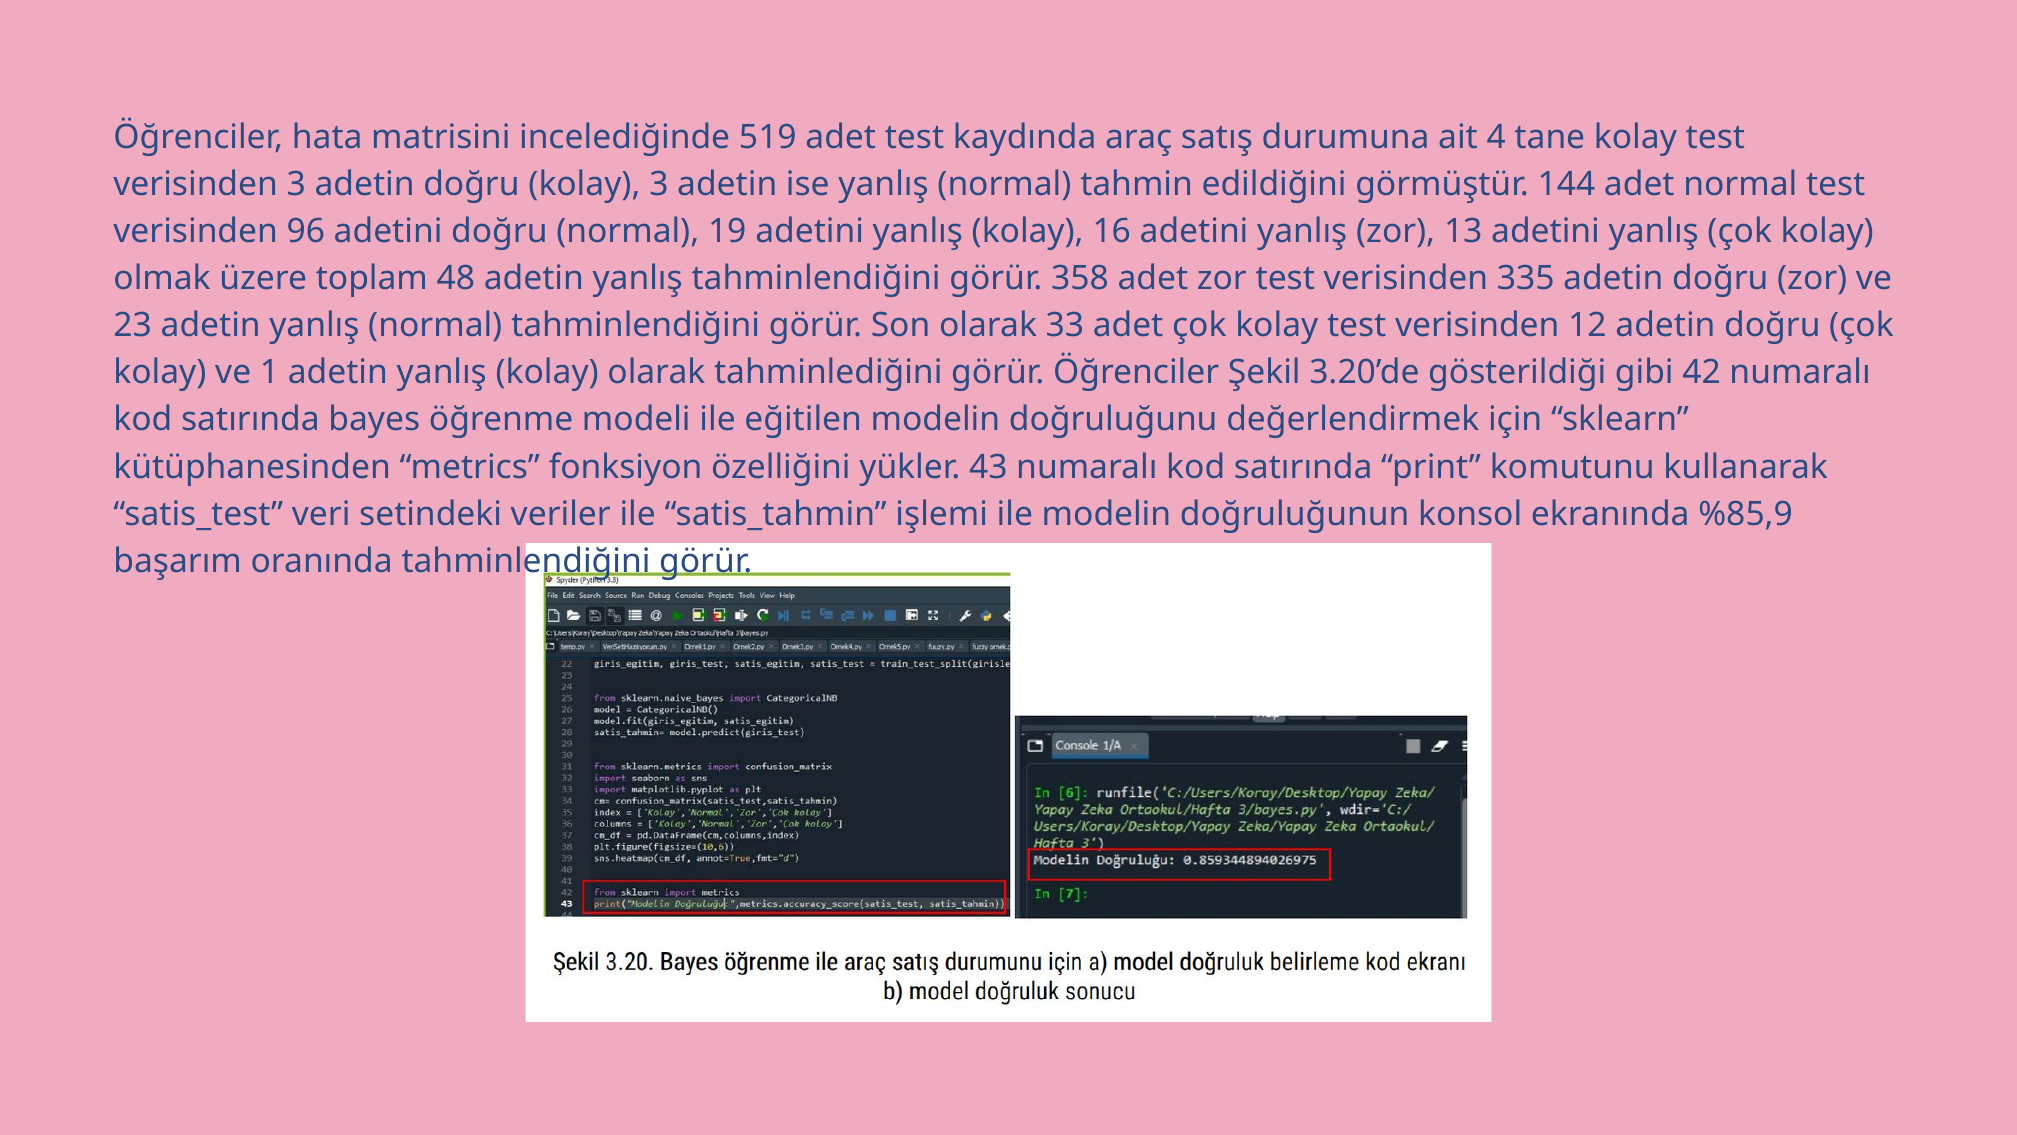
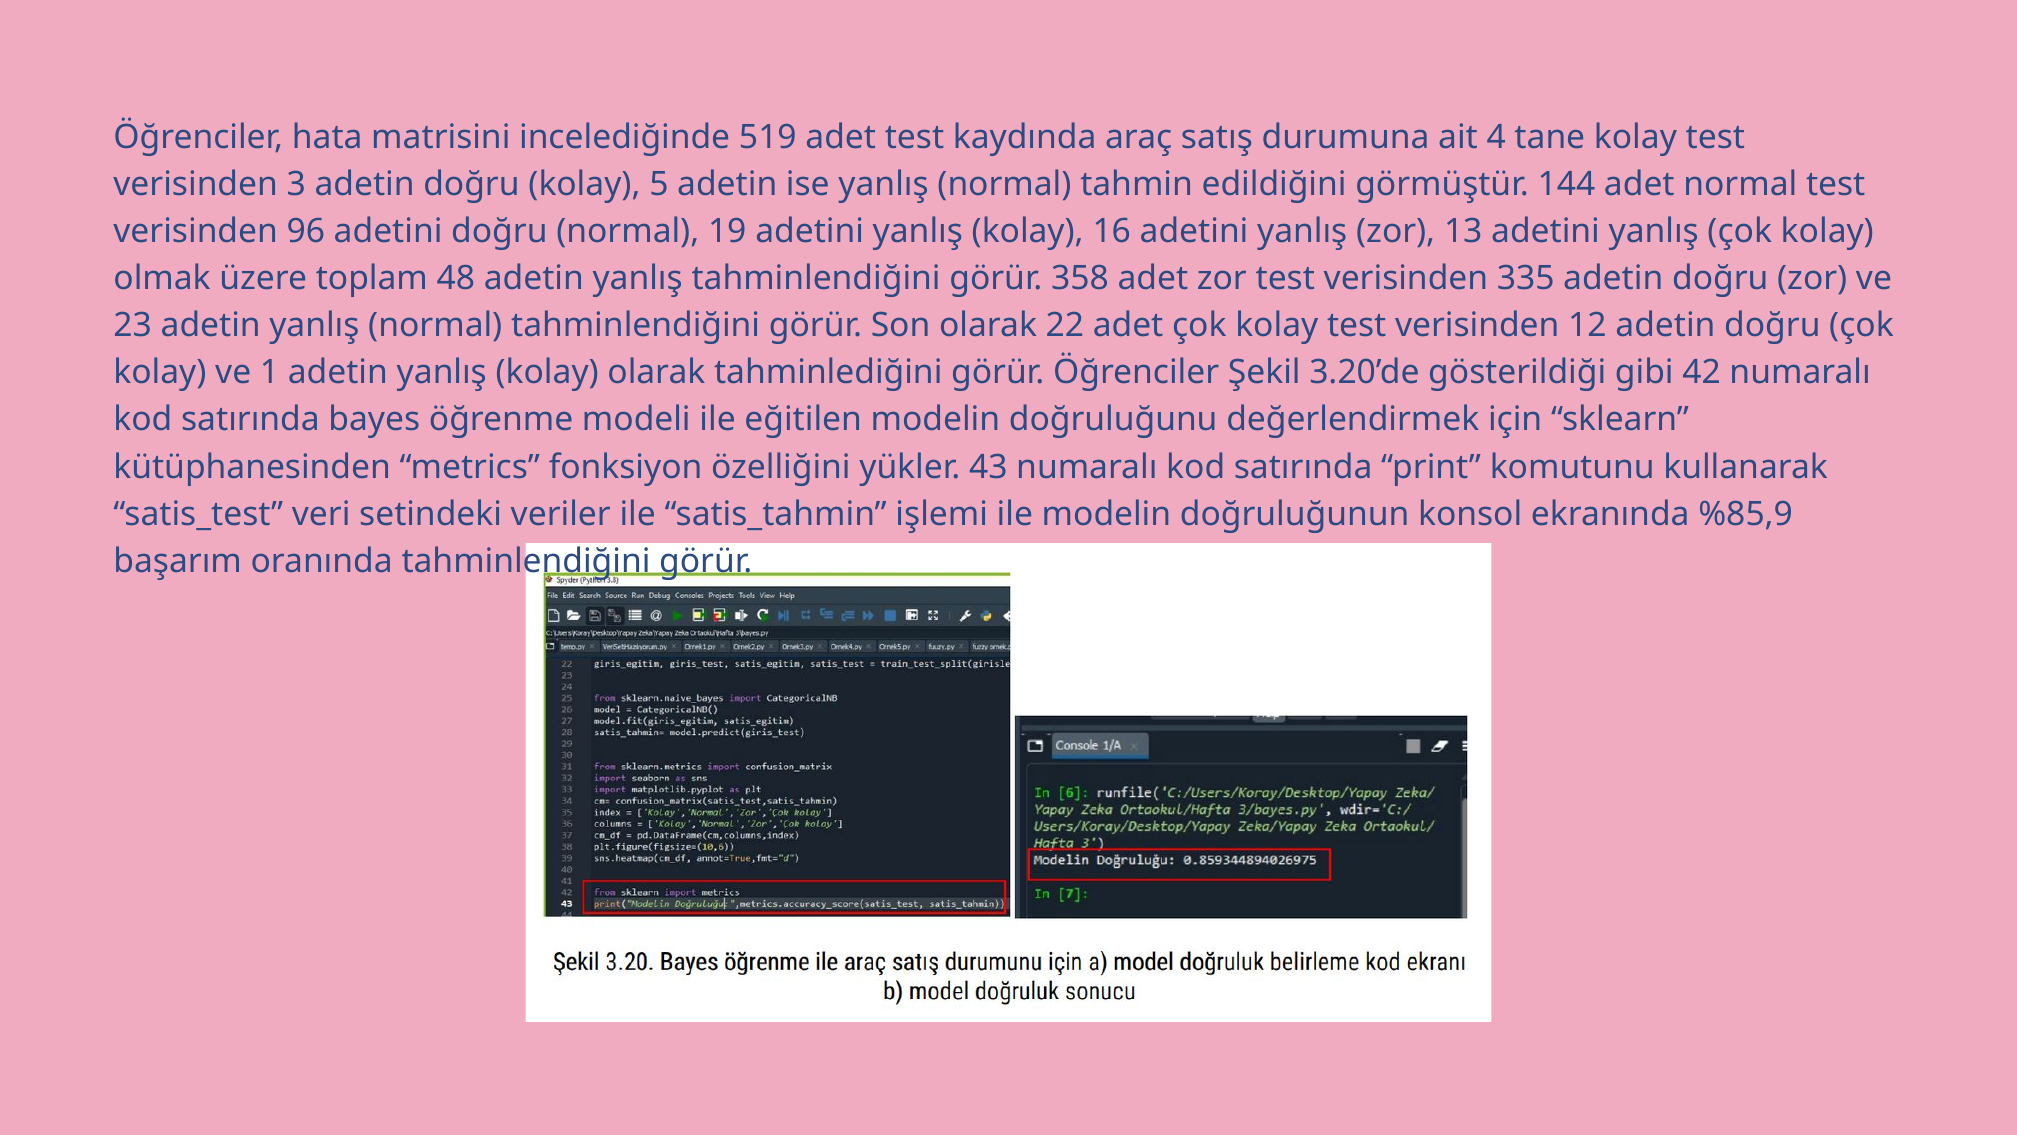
kolay 3: 3 -> 5
33: 33 -> 22
